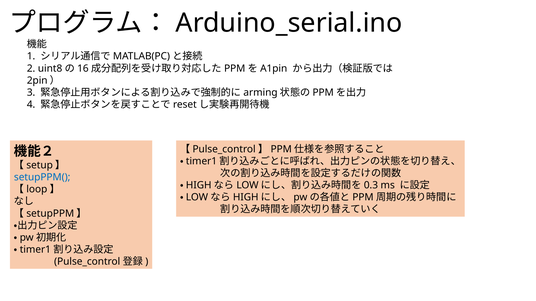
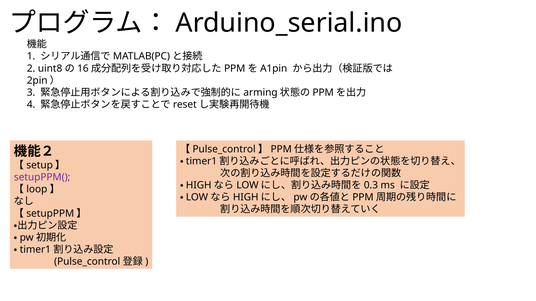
setupPPM( colour: blue -> purple
